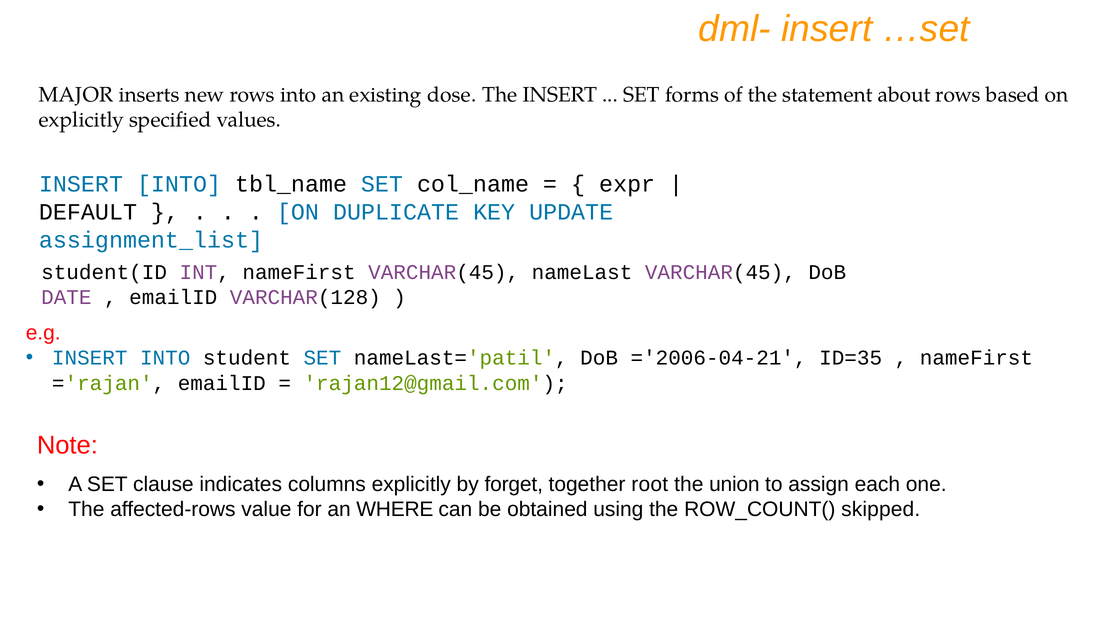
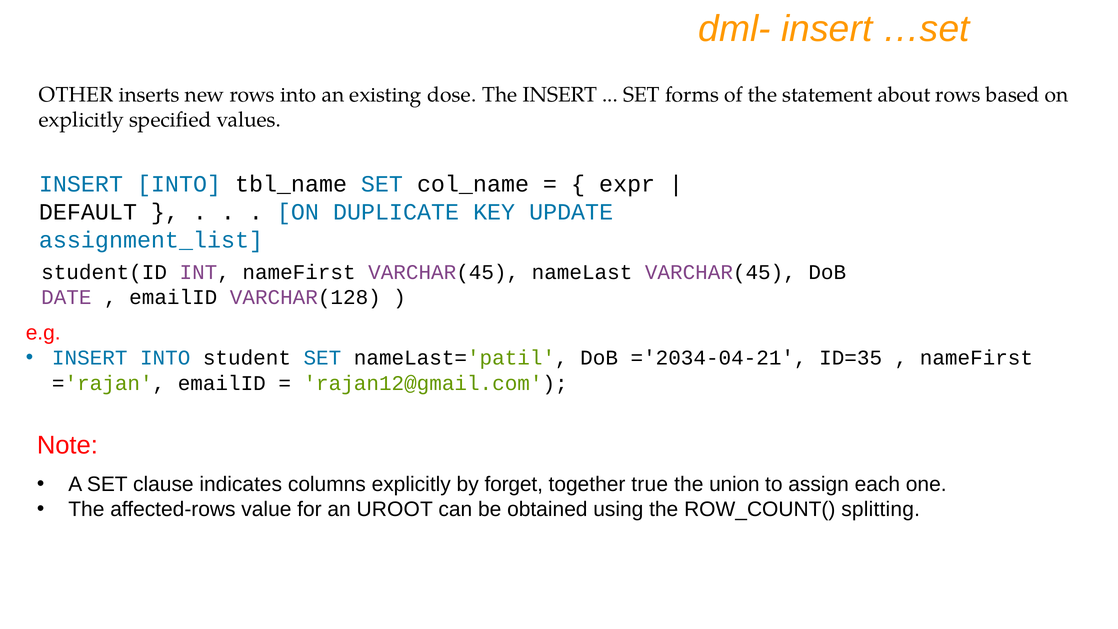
MAJOR: MAJOR -> OTHER
='2006-04-21: ='2006-04-21 -> ='2034-04-21
root: root -> true
WHERE: WHERE -> UROOT
skipped: skipped -> splitting
